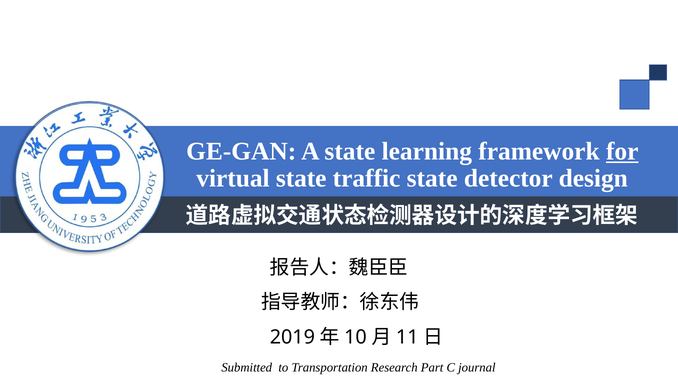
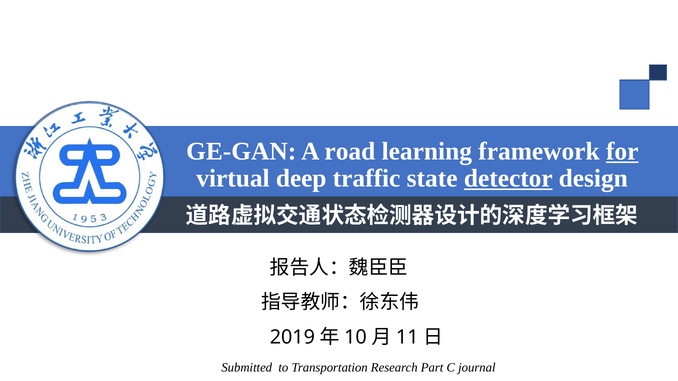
A state: state -> road
virtual state: state -> deep
detector underline: none -> present
